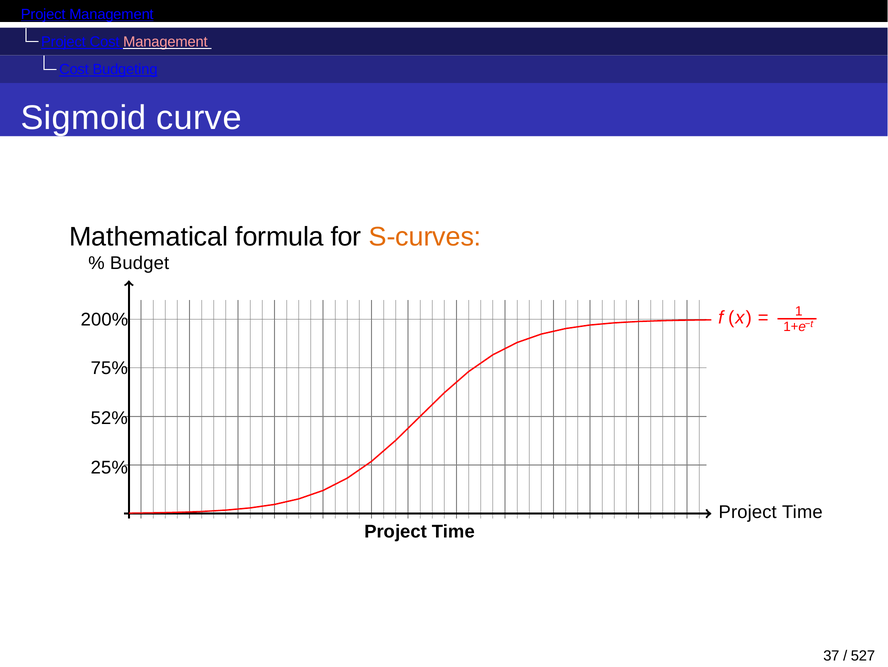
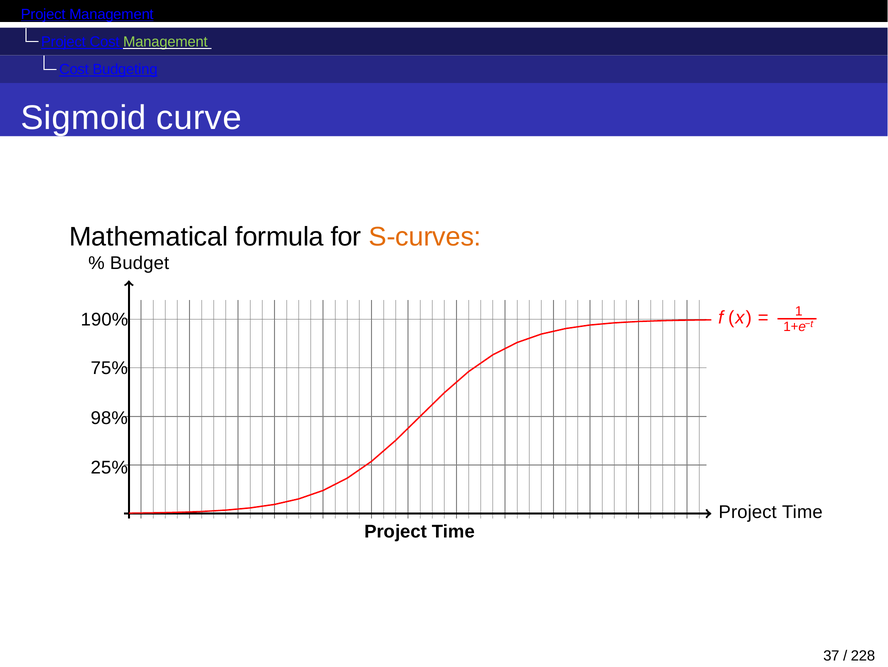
Management at (165, 42) colour: pink -> light green
200%: 200% -> 190%
52%: 52% -> 98%
527: 527 -> 228
